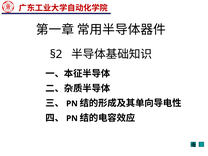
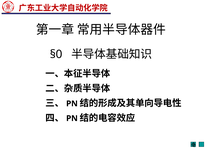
§2: §2 -> §0
